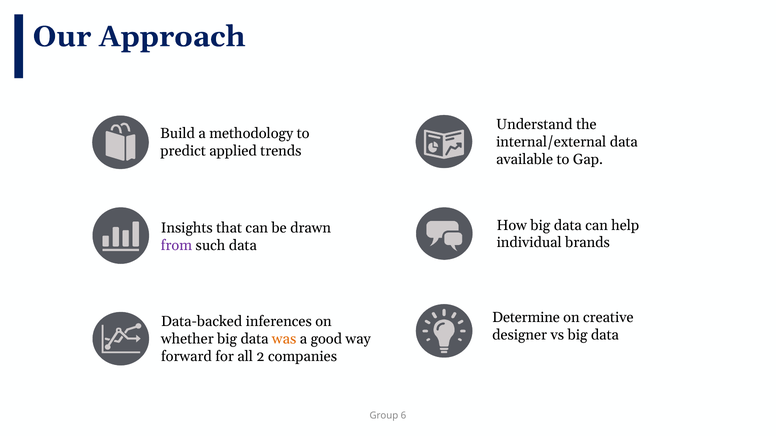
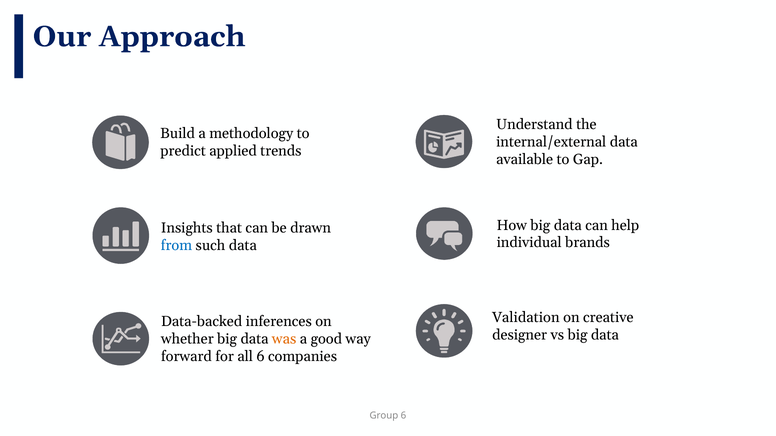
from colour: purple -> blue
Determine: Determine -> Validation
all 2: 2 -> 6
